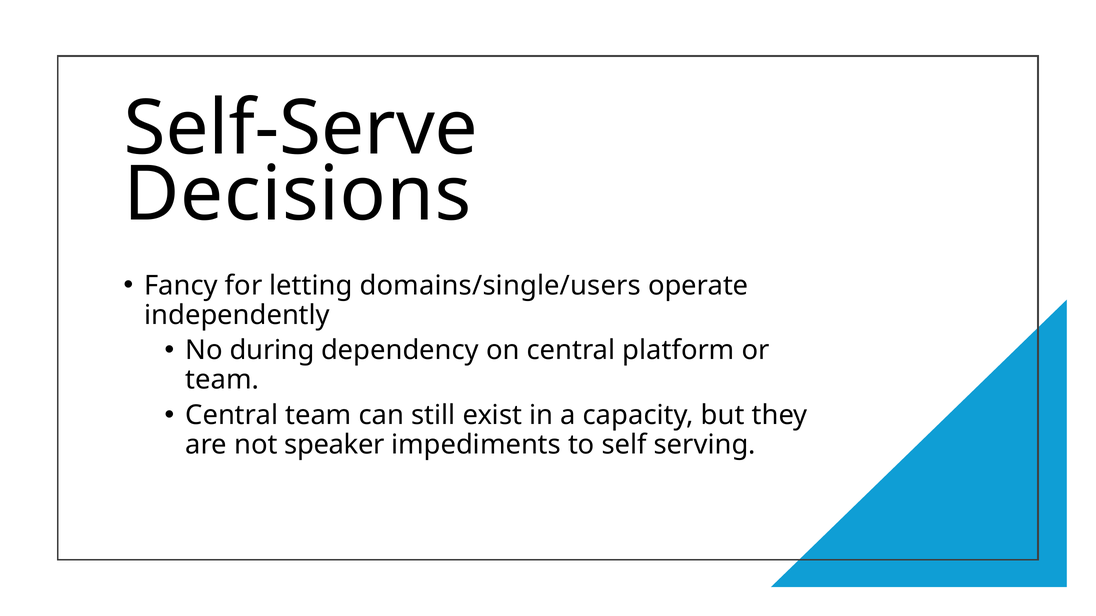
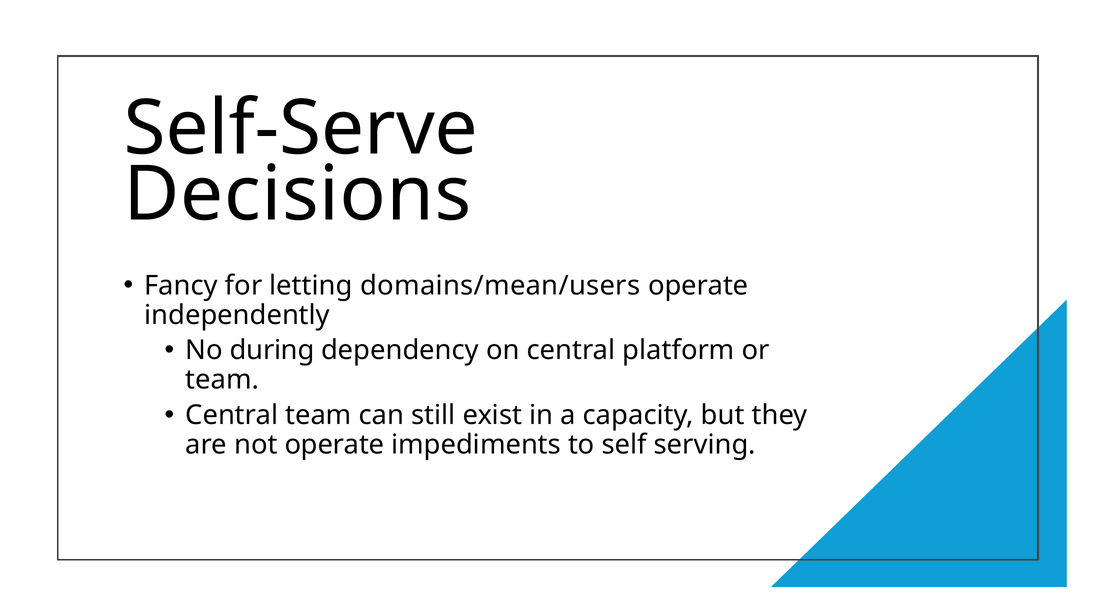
domains/single/users: domains/single/users -> domains/mean/users
not speaker: speaker -> operate
